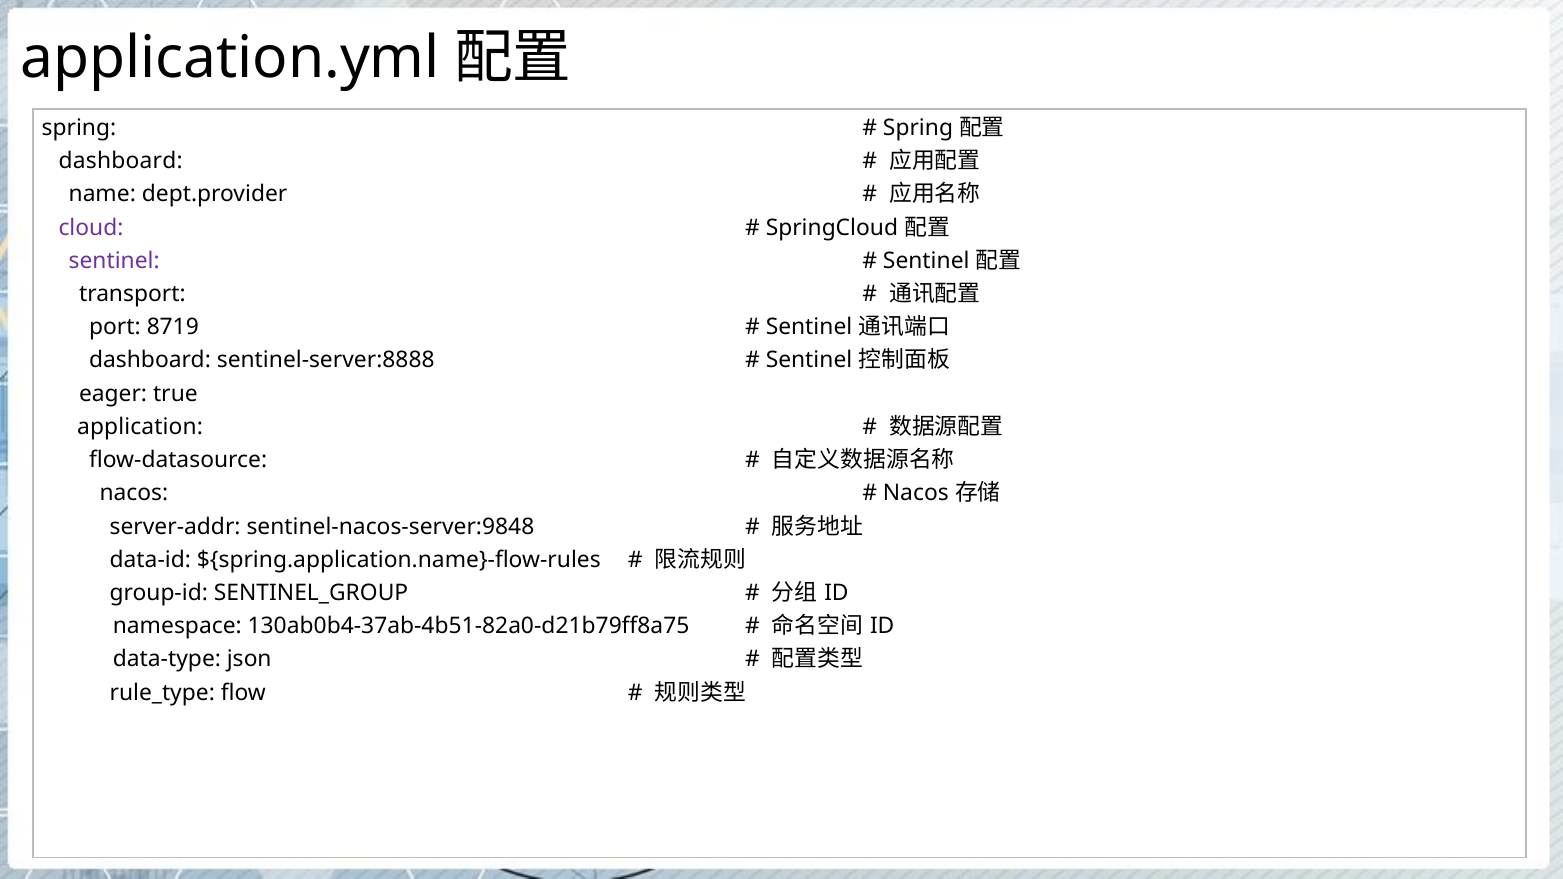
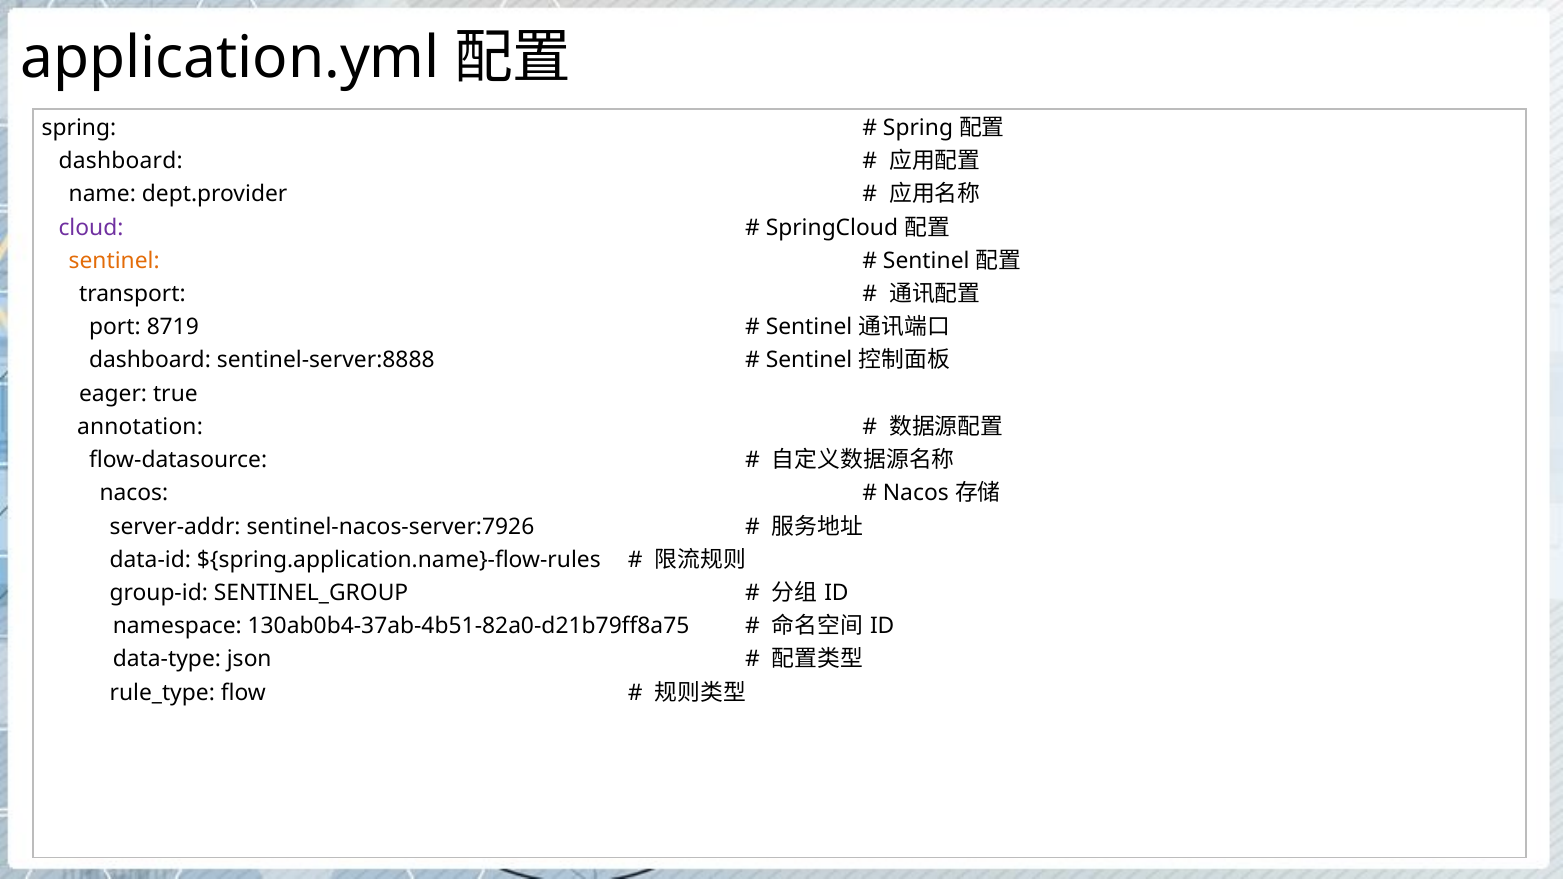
sentinel at (114, 261) colour: purple -> orange
application: application -> annotation
sentinel-nacos-server:9848: sentinel-nacos-server:9848 -> sentinel-nacos-server:7926
